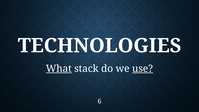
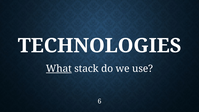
use underline: present -> none
